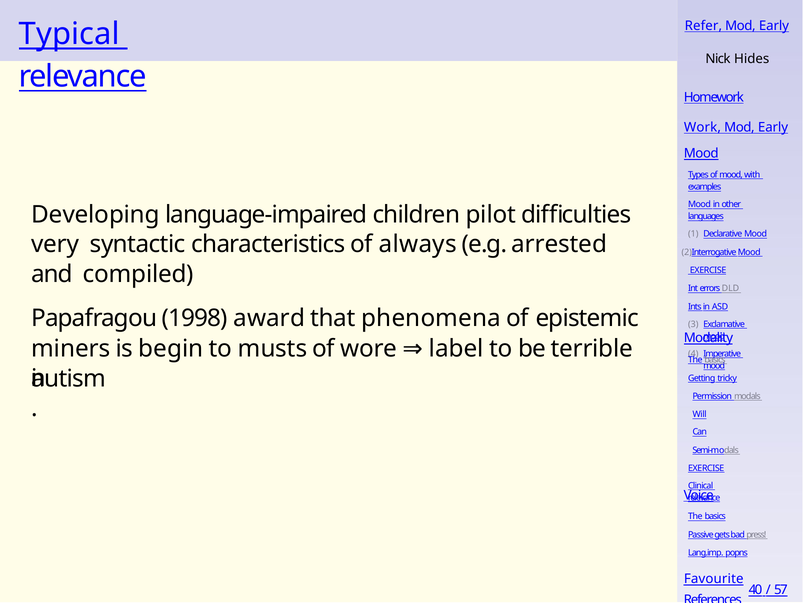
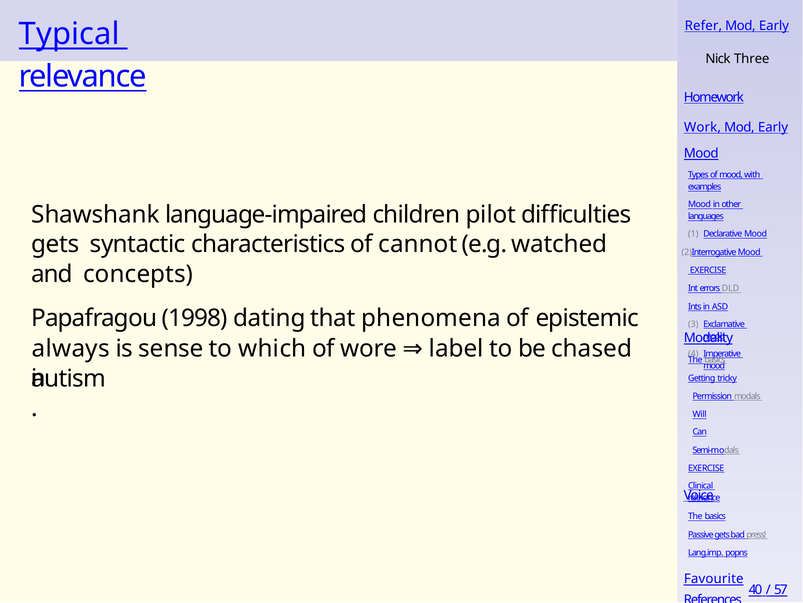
Hides: Hides -> Three
Developing: Developing -> Shawshank
very at (55, 244): very -> gets
always: always -> cannot
arrested: arrested -> watched
compiled: compiled -> concepts
award: award -> dating
miners: miners -> always
begin: begin -> sense
musts: musts -> which
terrible: terrible -> chased
